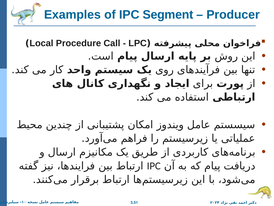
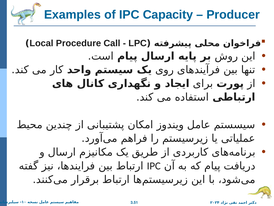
Segment: Segment -> Capacity
